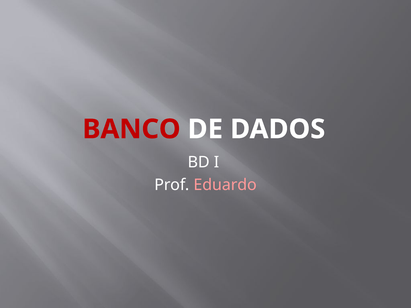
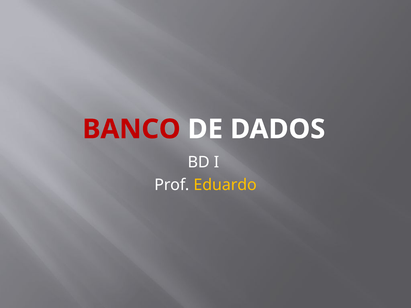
Eduardo colour: pink -> yellow
